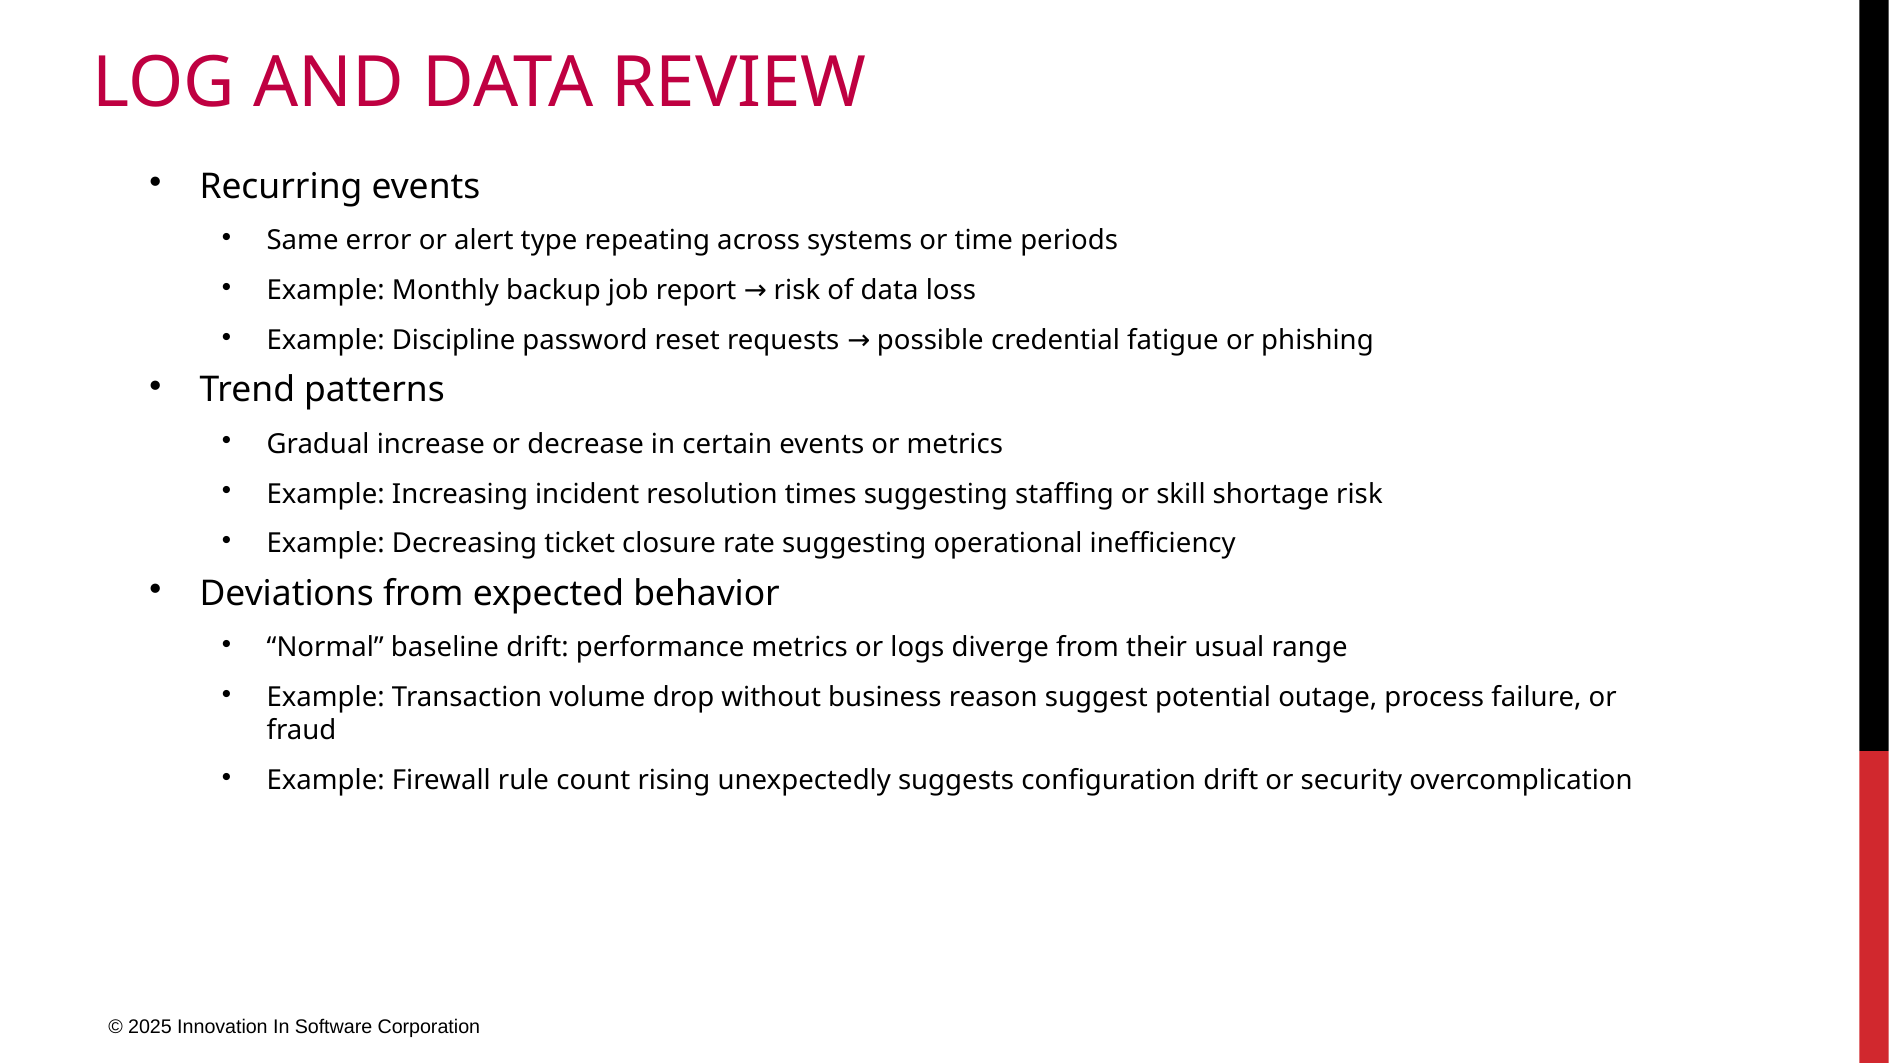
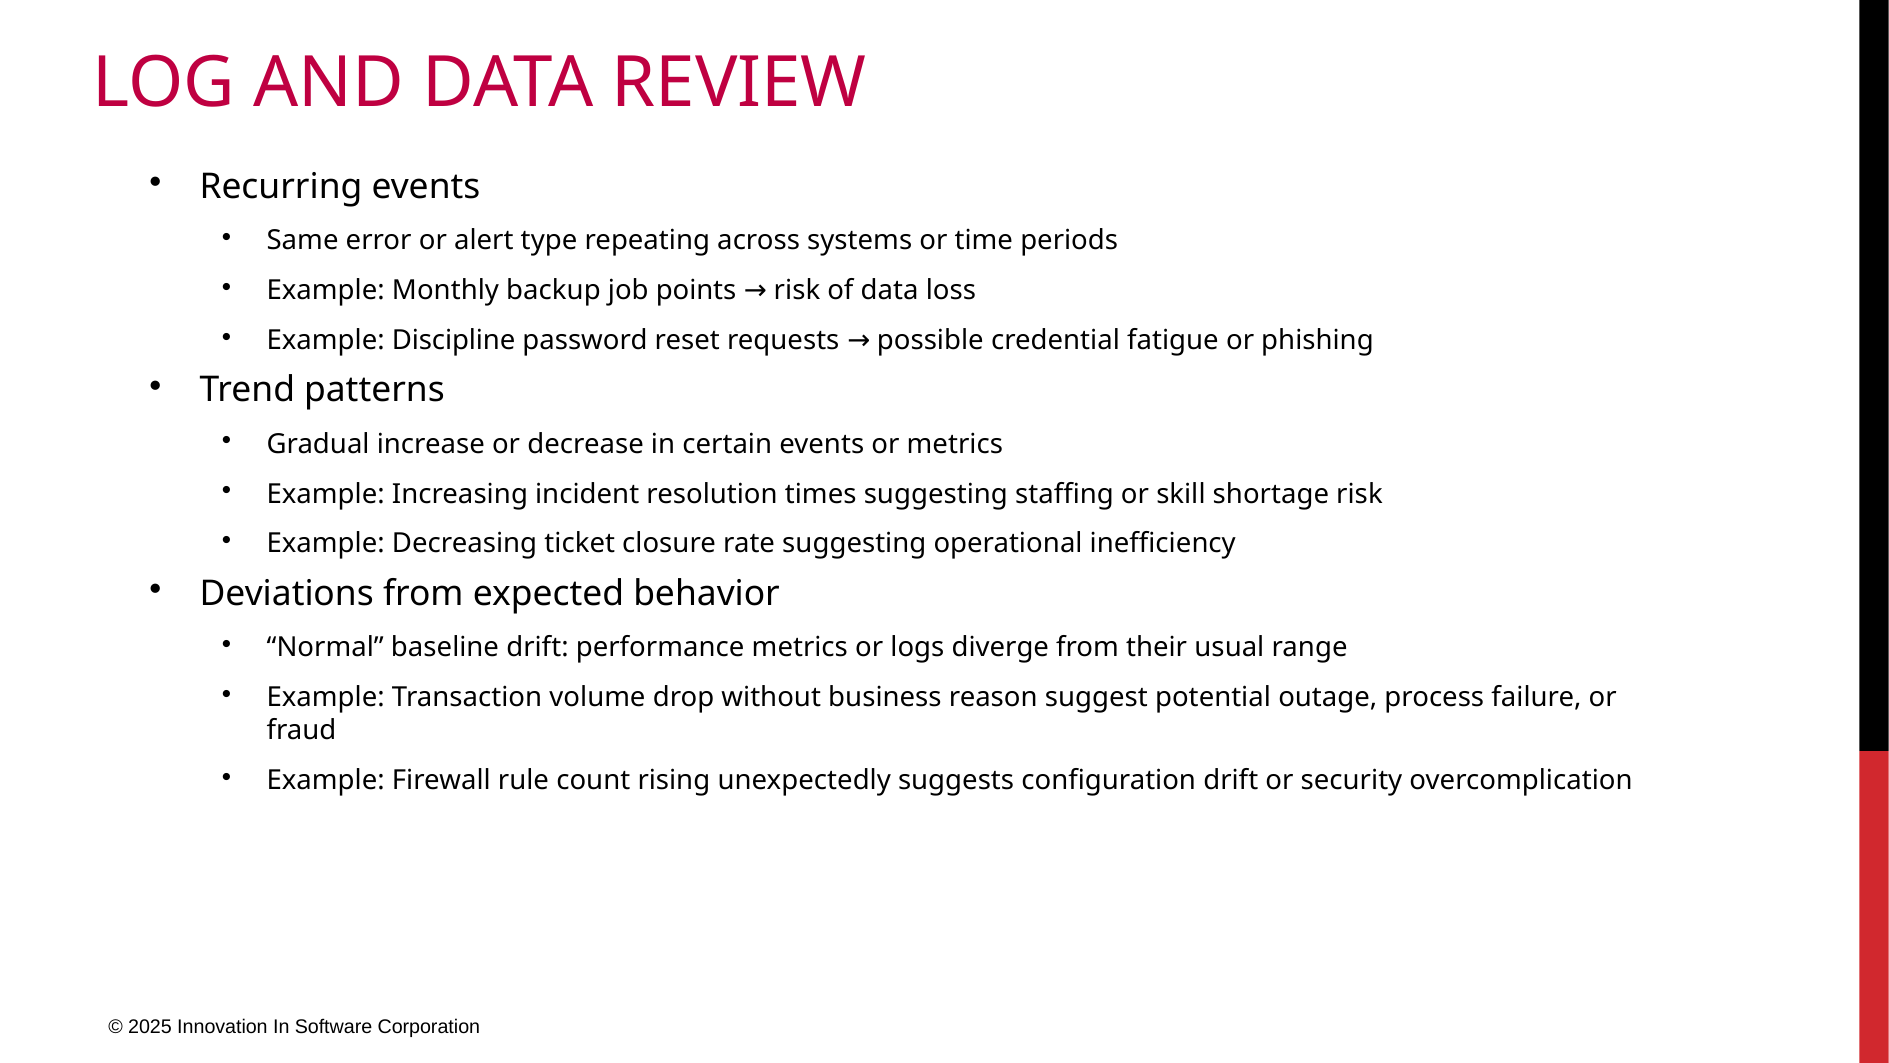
report: report -> points
